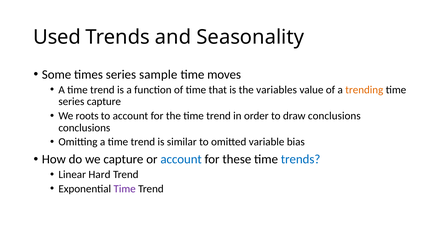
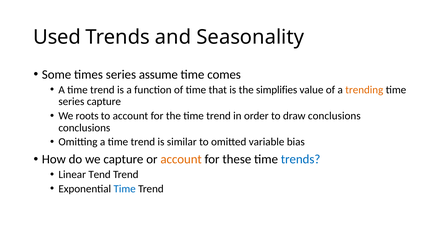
sample: sample -> assume
moves: moves -> comes
variables: variables -> simplifies
account at (181, 159) colour: blue -> orange
Hard: Hard -> Tend
Time at (125, 189) colour: purple -> blue
